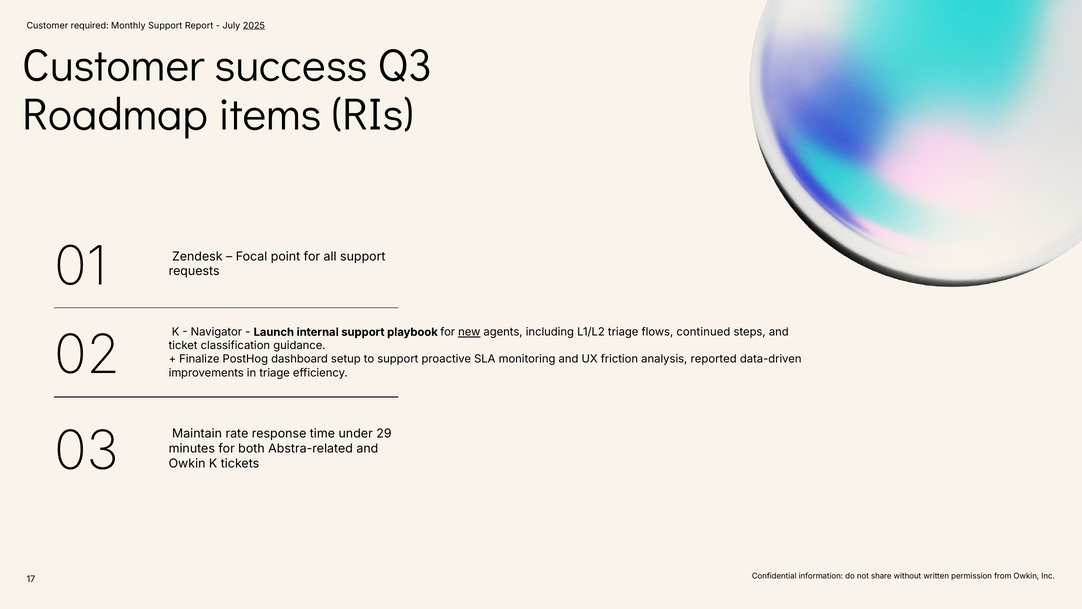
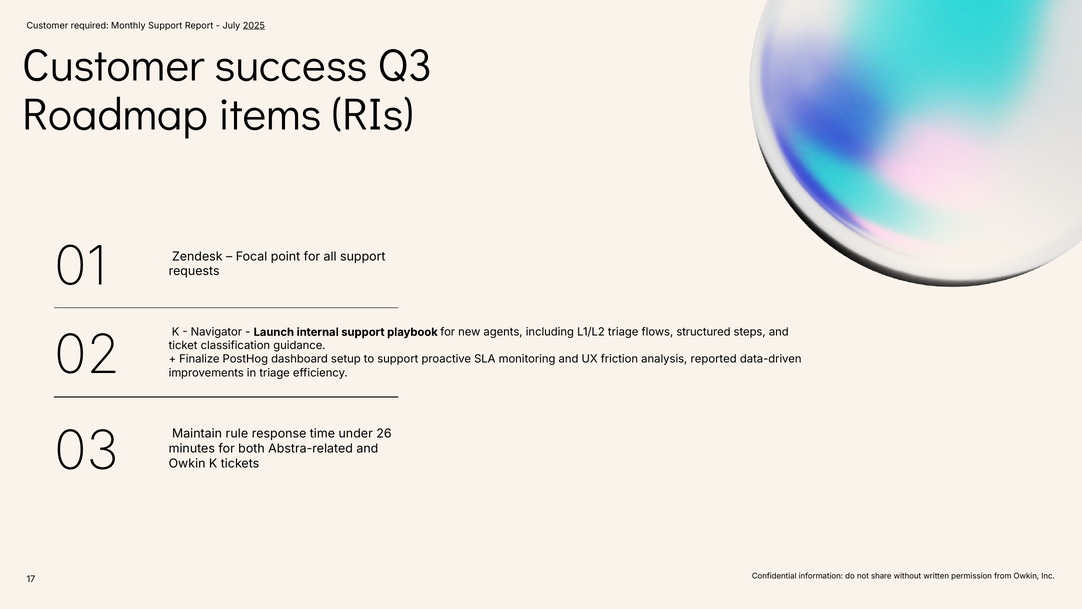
new underline: present -> none
continued: continued -> structured
rate: rate -> rule
29: 29 -> 26
